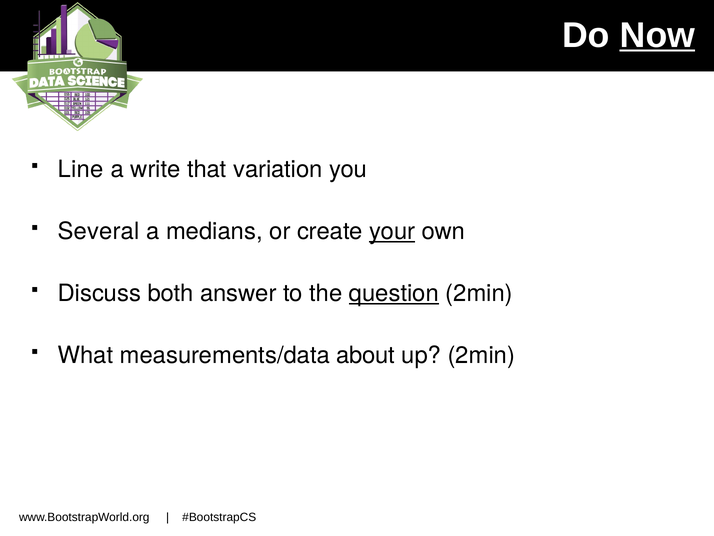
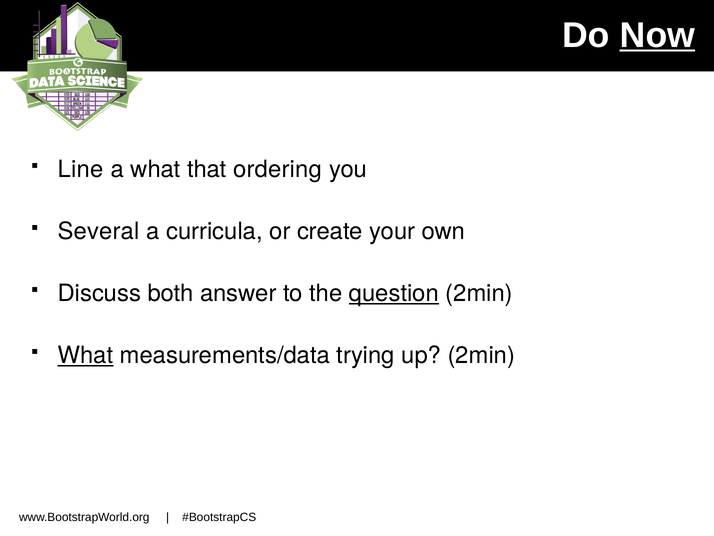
a write: write -> what
variation: variation -> ordering
medians: medians -> curricula
your underline: present -> none
What at (86, 355) underline: none -> present
about: about -> trying
